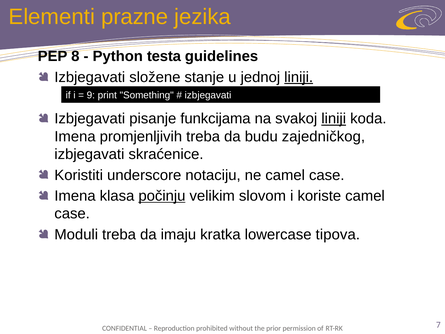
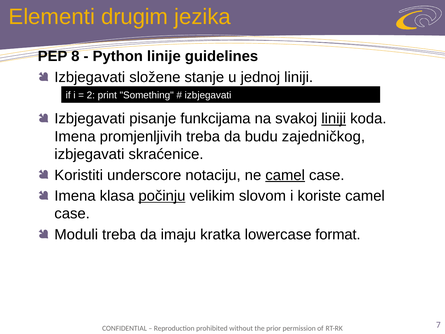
prazne: prazne -> drugim
testa: testa -> linije
liniji at (299, 77) underline: present -> none
9: 9 -> 2
camel at (285, 175) underline: none -> present
tipova: tipova -> format
